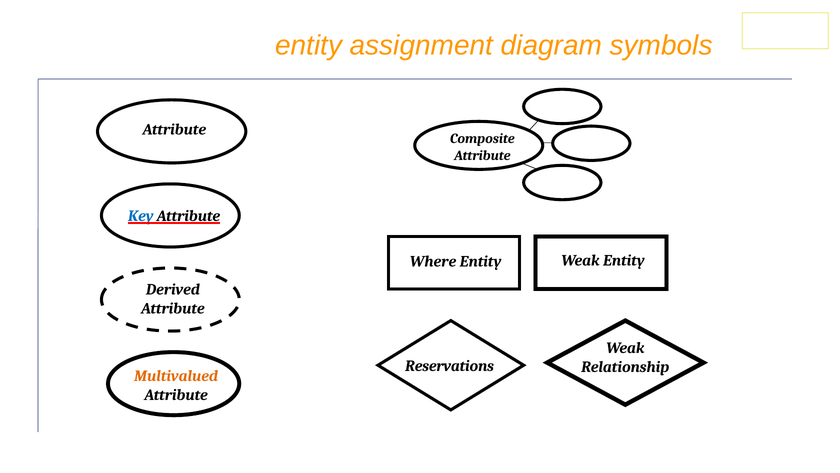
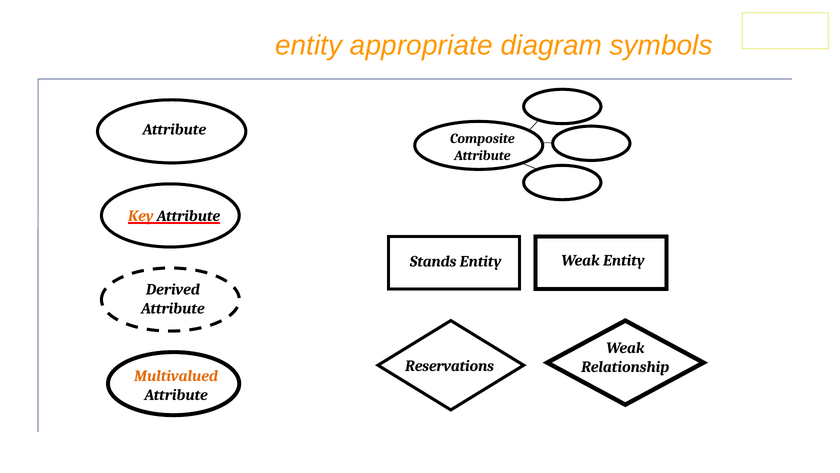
assignment: assignment -> appropriate
Key colour: blue -> orange
Where: Where -> Stands
